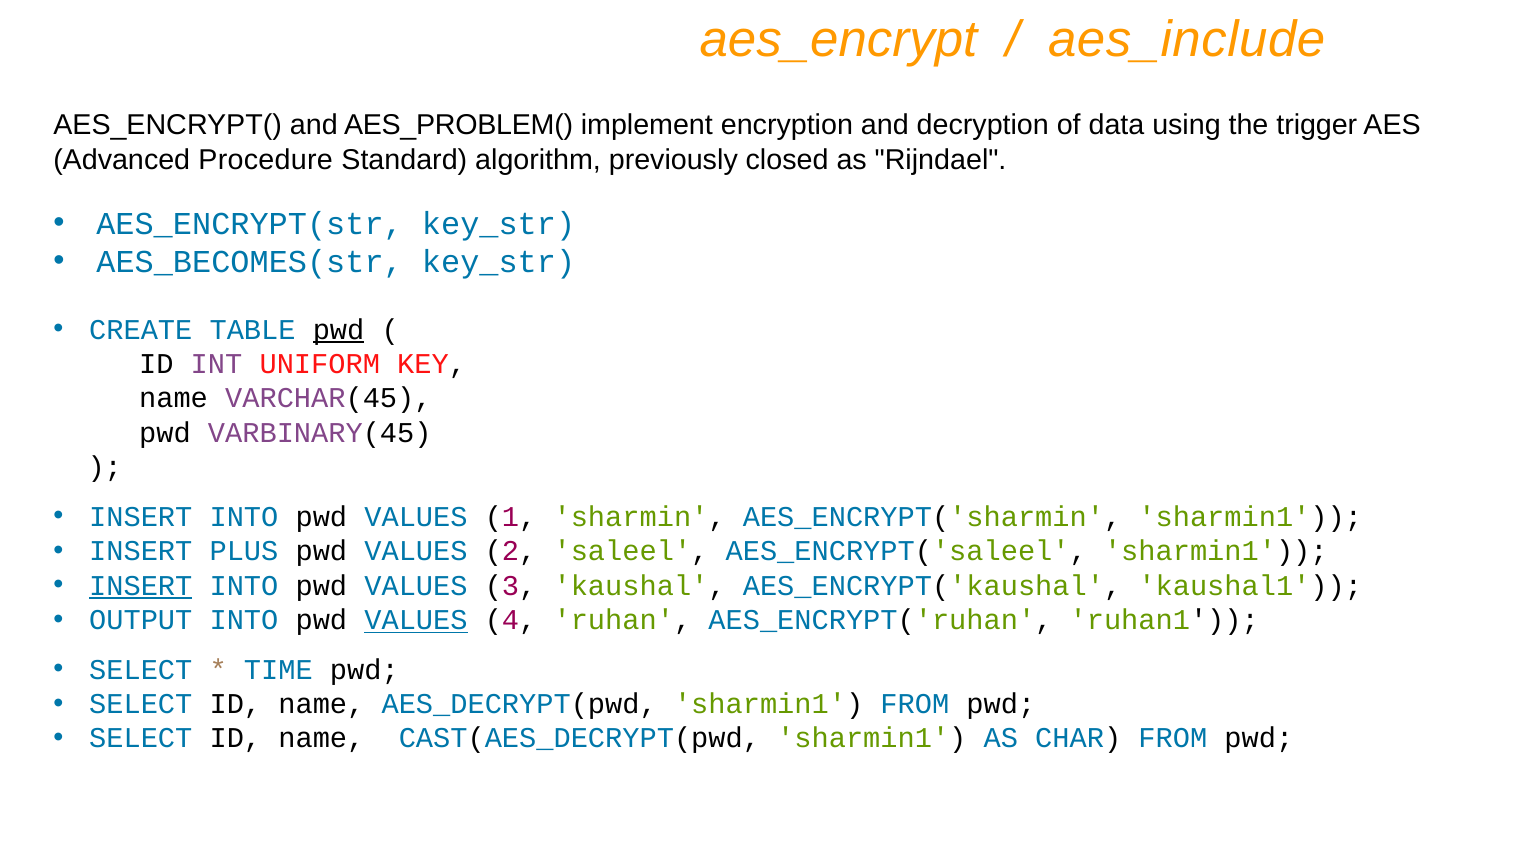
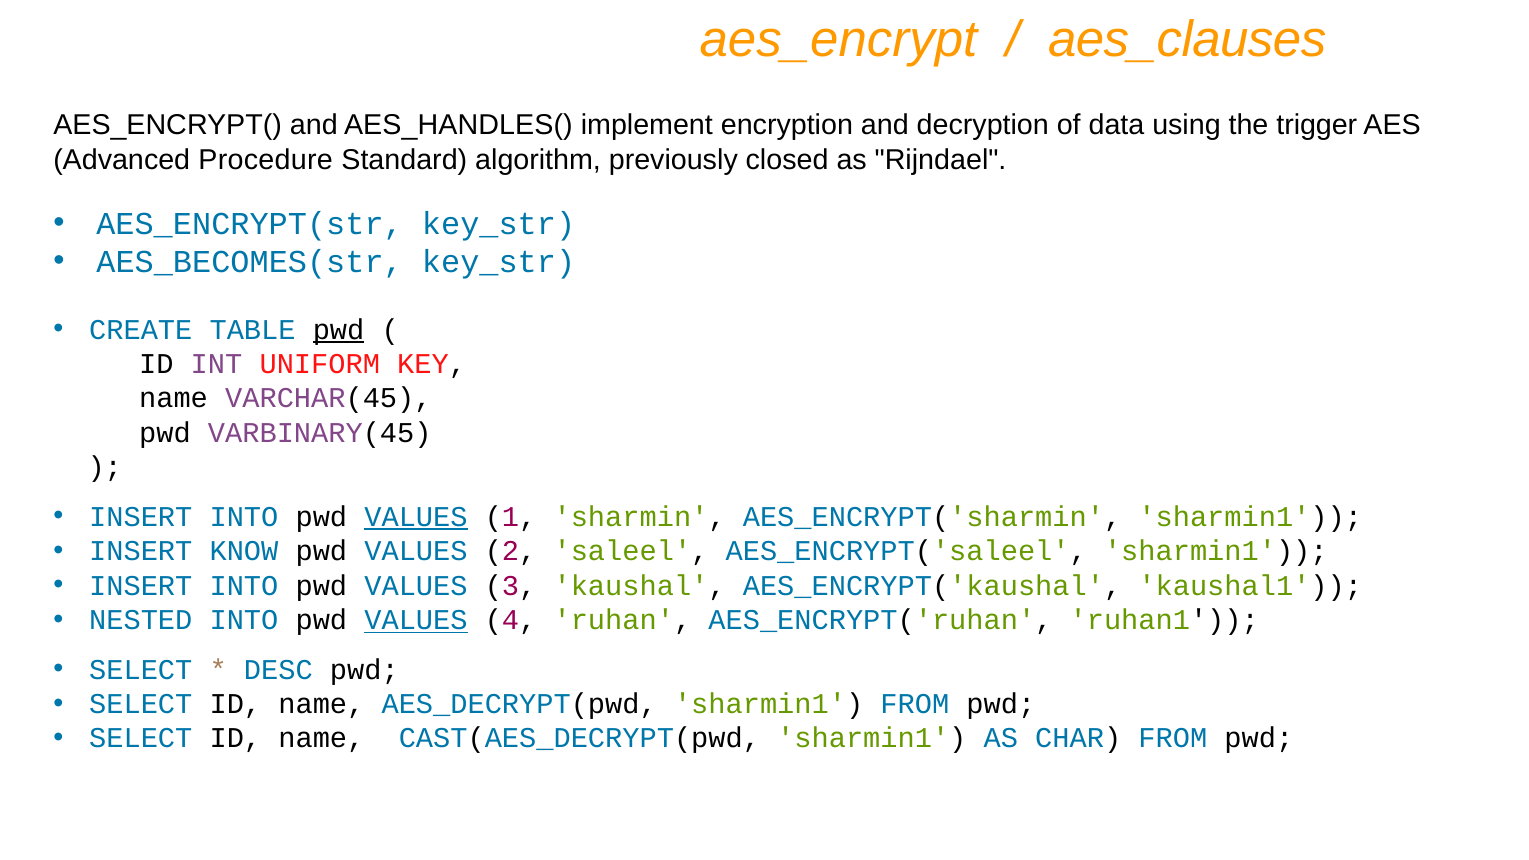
aes_include: aes_include -> aes_clauses
AES_PROBLEM(: AES_PROBLEM( -> AES_HANDLES(
VALUES at (416, 517) underline: none -> present
PLUS: PLUS -> KNOW
INSERT at (141, 586) underline: present -> none
OUTPUT: OUTPUT -> NESTED
TIME: TIME -> DESC
